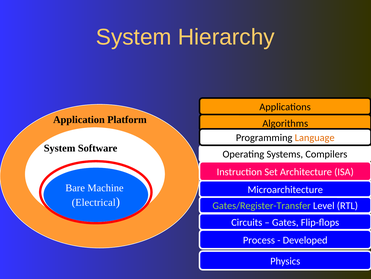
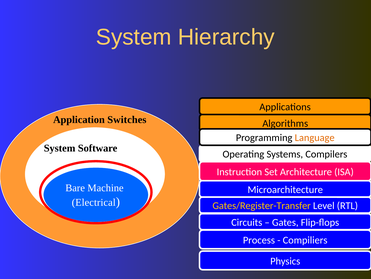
Platform: Platform -> Switches
Gates/Register-Transfer colour: light green -> yellow
Developed: Developed -> Compiliers
